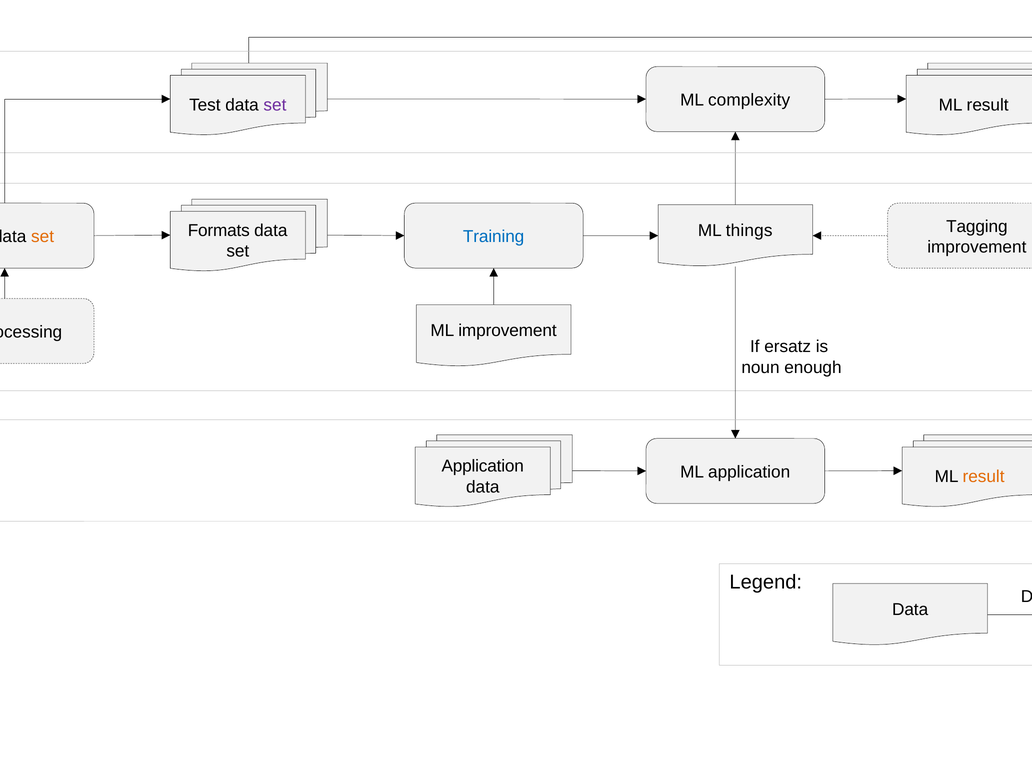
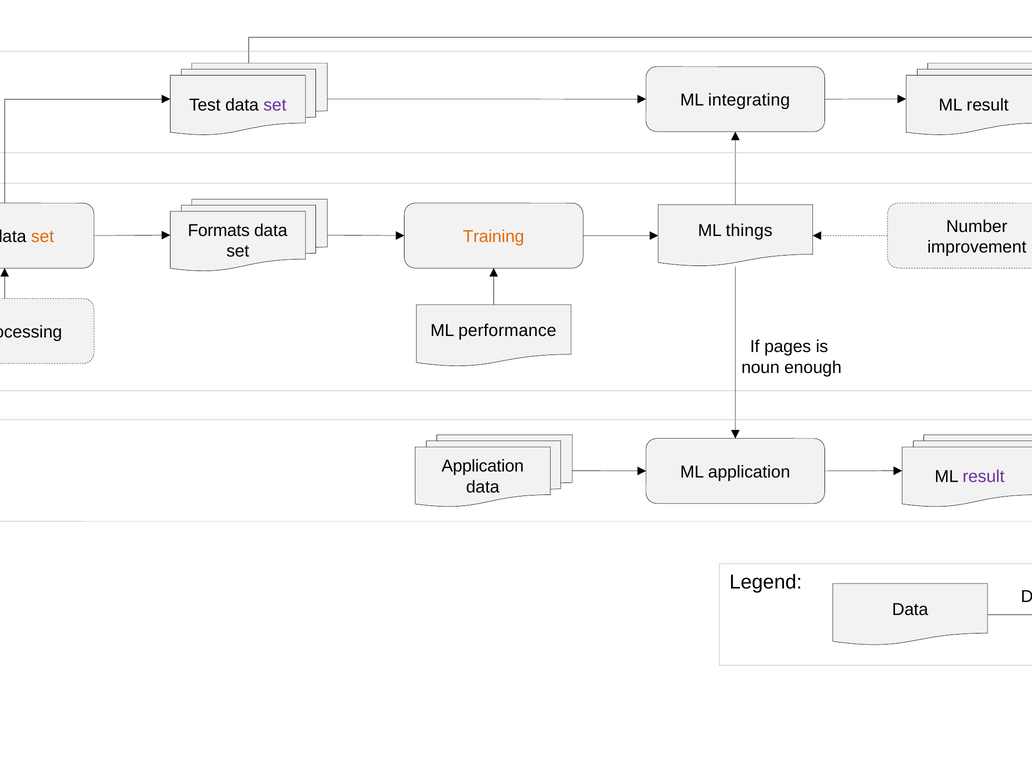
complexity: complexity -> integrating
Tagging: Tagging -> Number
Training at (494, 237) colour: blue -> orange
ML improvement: improvement -> performance
ersatz: ersatz -> pages
result at (984, 477) colour: orange -> purple
